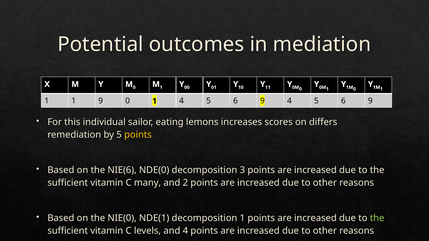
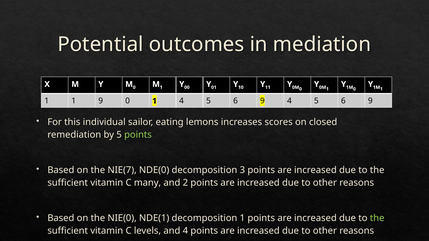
differs: differs -> closed
points at (138, 135) colour: yellow -> light green
NIE(6: NIE(6 -> NIE(7
